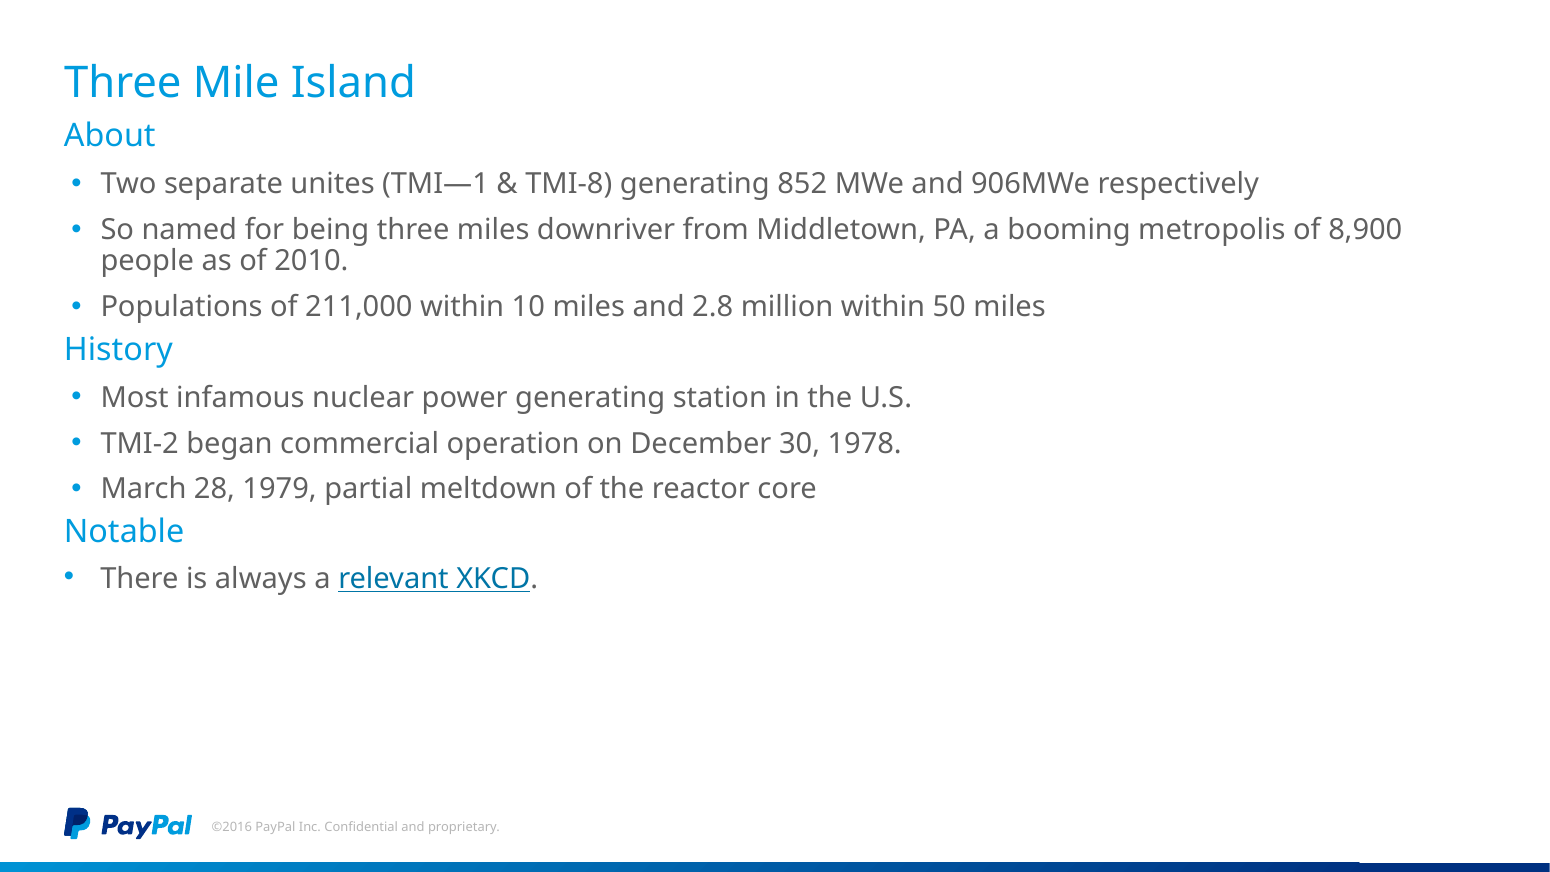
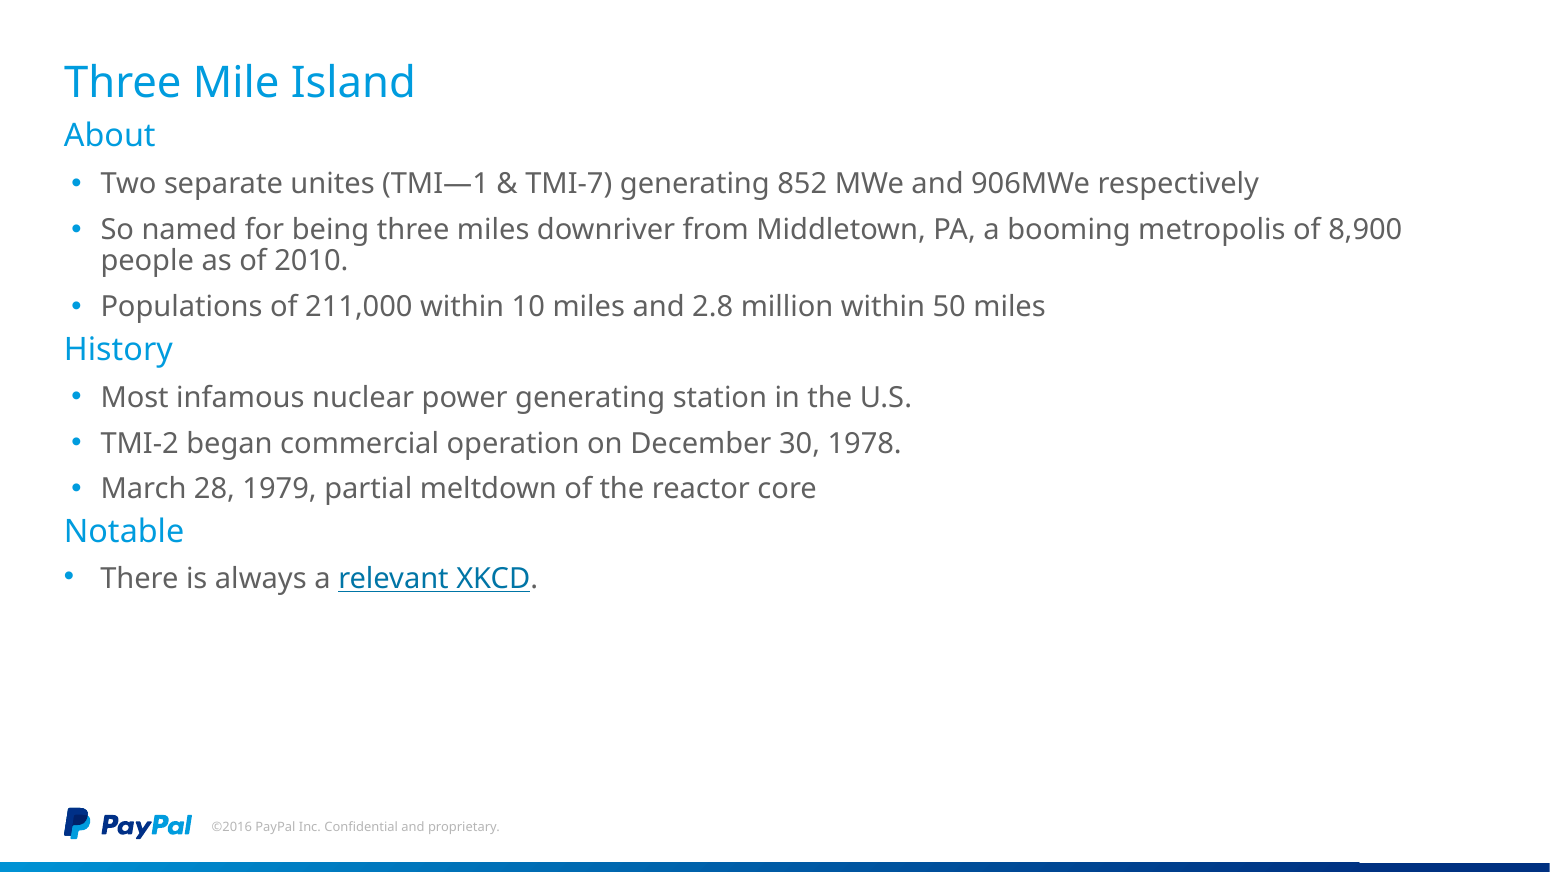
TMI-8: TMI-8 -> TMI-7
